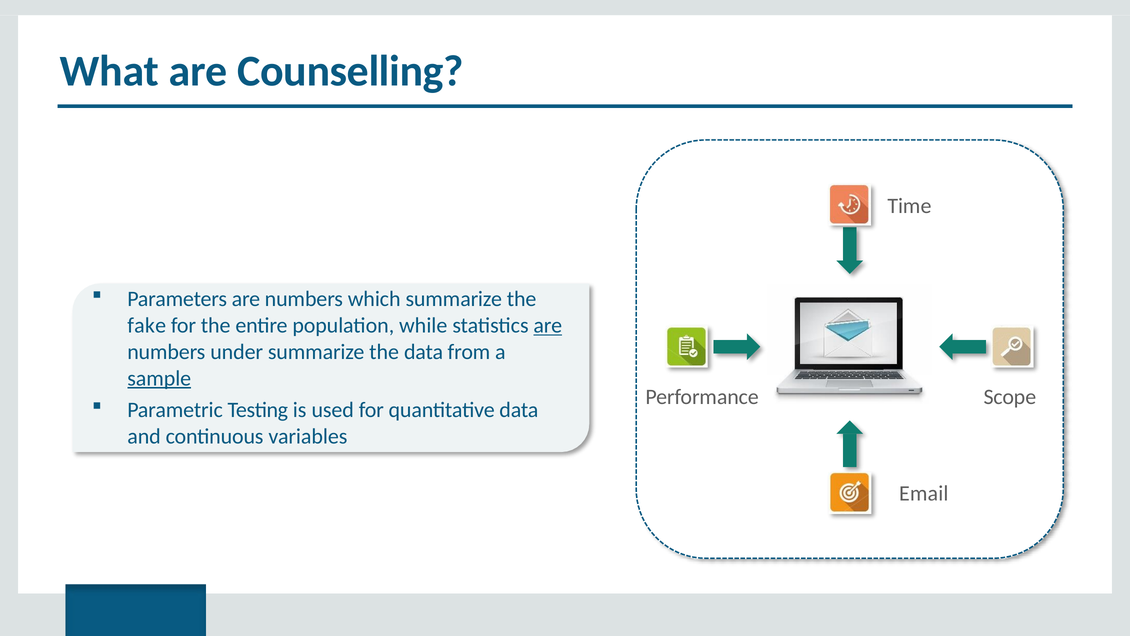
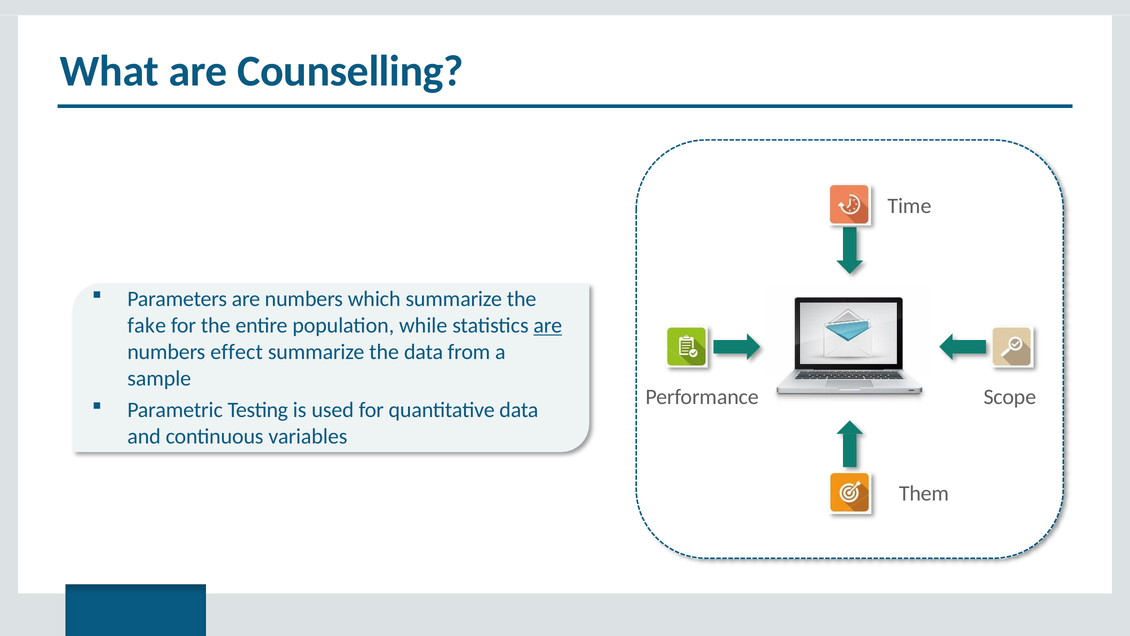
under: under -> effect
sample underline: present -> none
Email: Email -> Them
